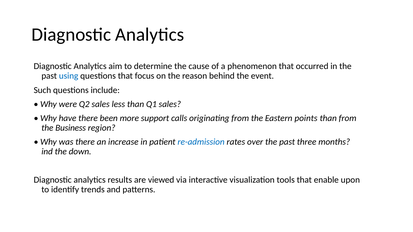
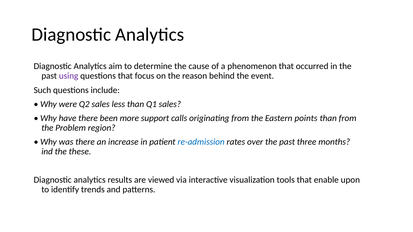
using colour: blue -> purple
Business: Business -> Problem
down: down -> these
